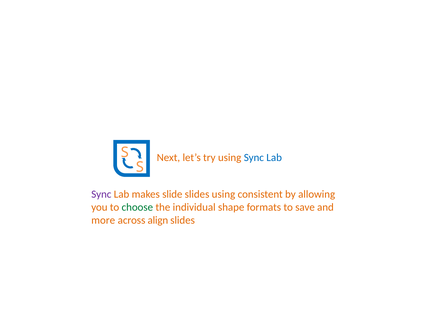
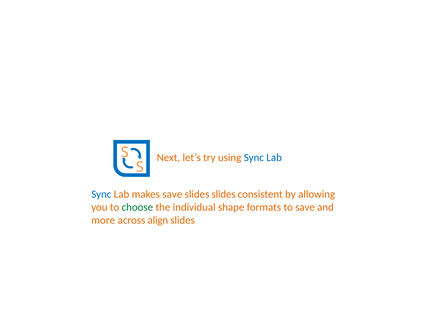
Sync at (101, 194) colour: purple -> blue
makes slide: slide -> save
slides using: using -> slides
